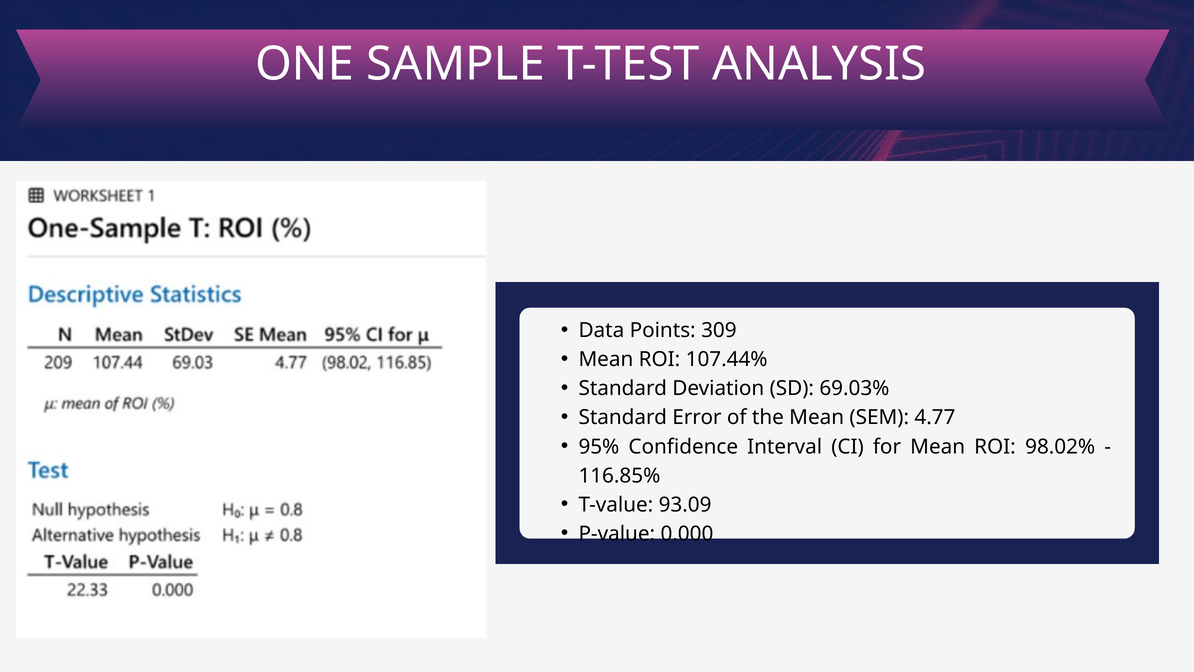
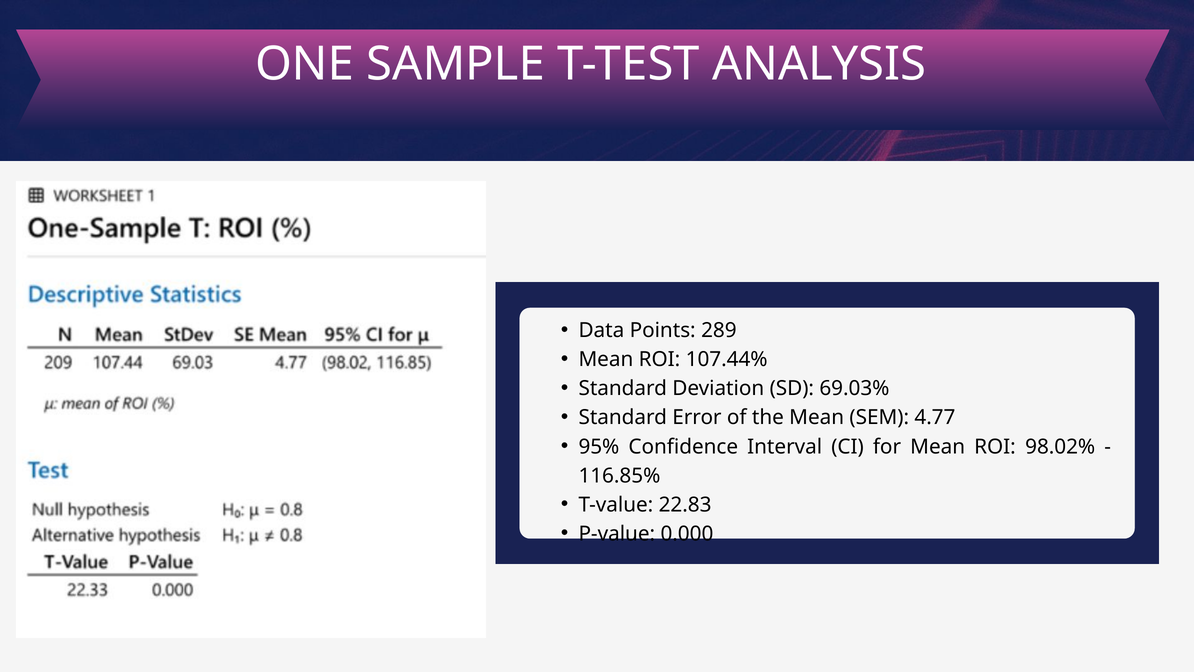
309: 309 -> 289
93.09: 93.09 -> 22.83
